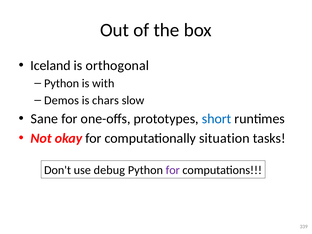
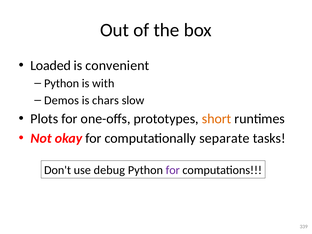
Iceland: Iceland -> Loaded
orthogonal: orthogonal -> convenient
Sane: Sane -> Plots
short colour: blue -> orange
situation: situation -> separate
